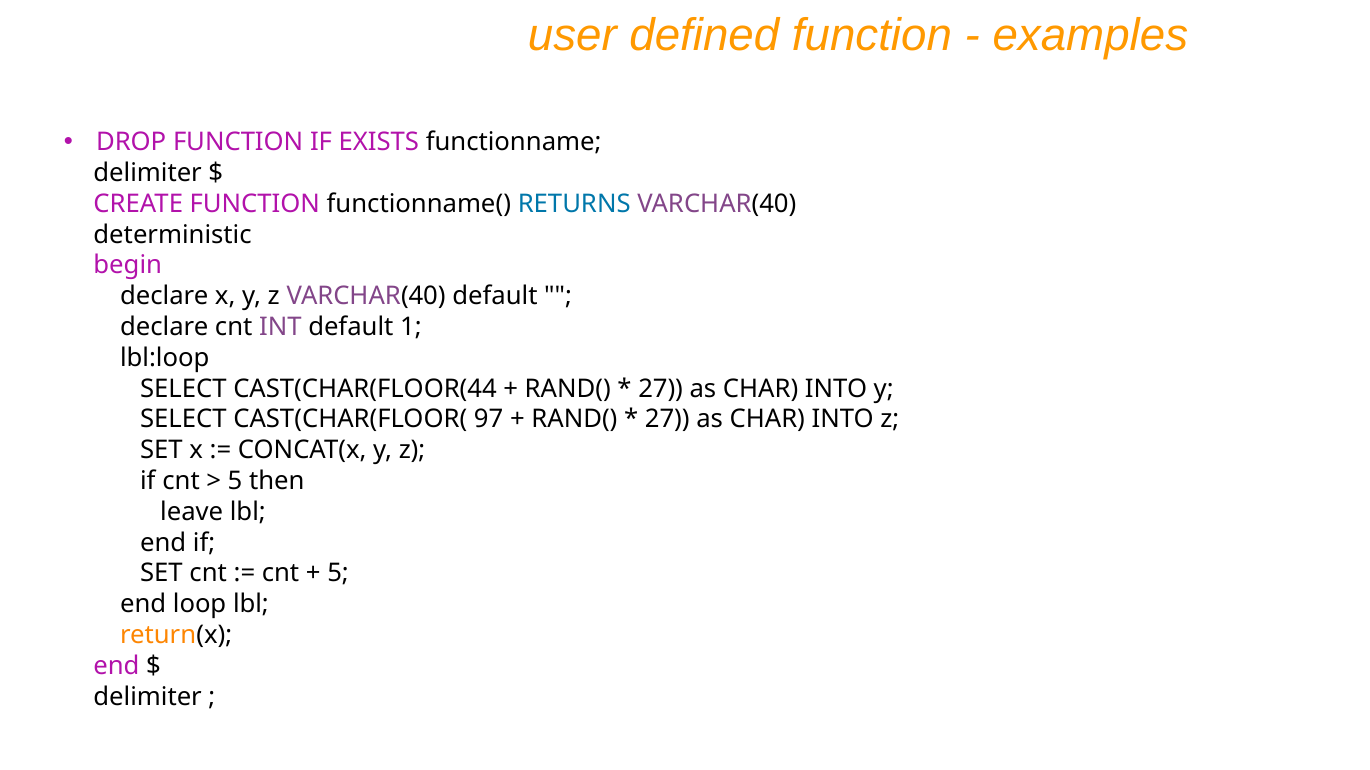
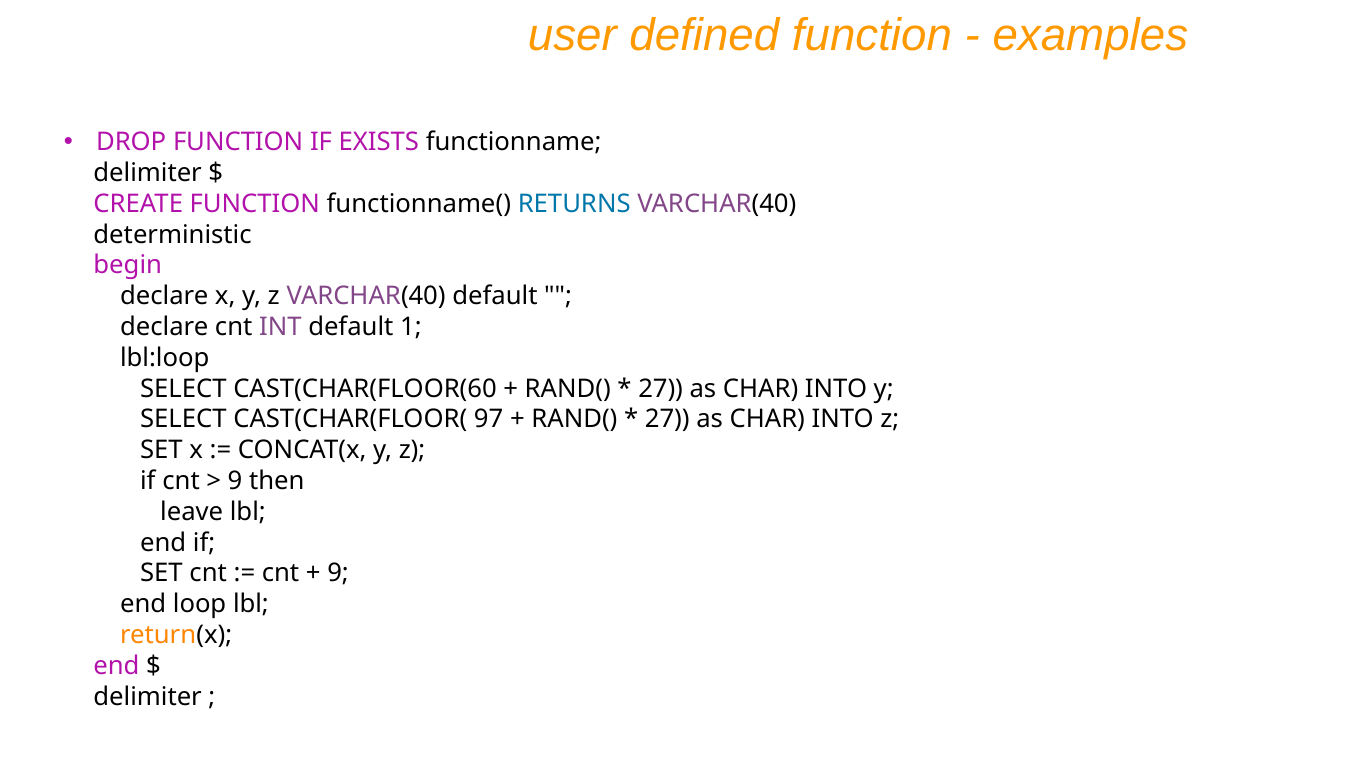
CAST(CHAR(FLOOR(44: CAST(CHAR(FLOOR(44 -> CAST(CHAR(FLOOR(60
5 at (235, 481): 5 -> 9
5 at (338, 574): 5 -> 9
